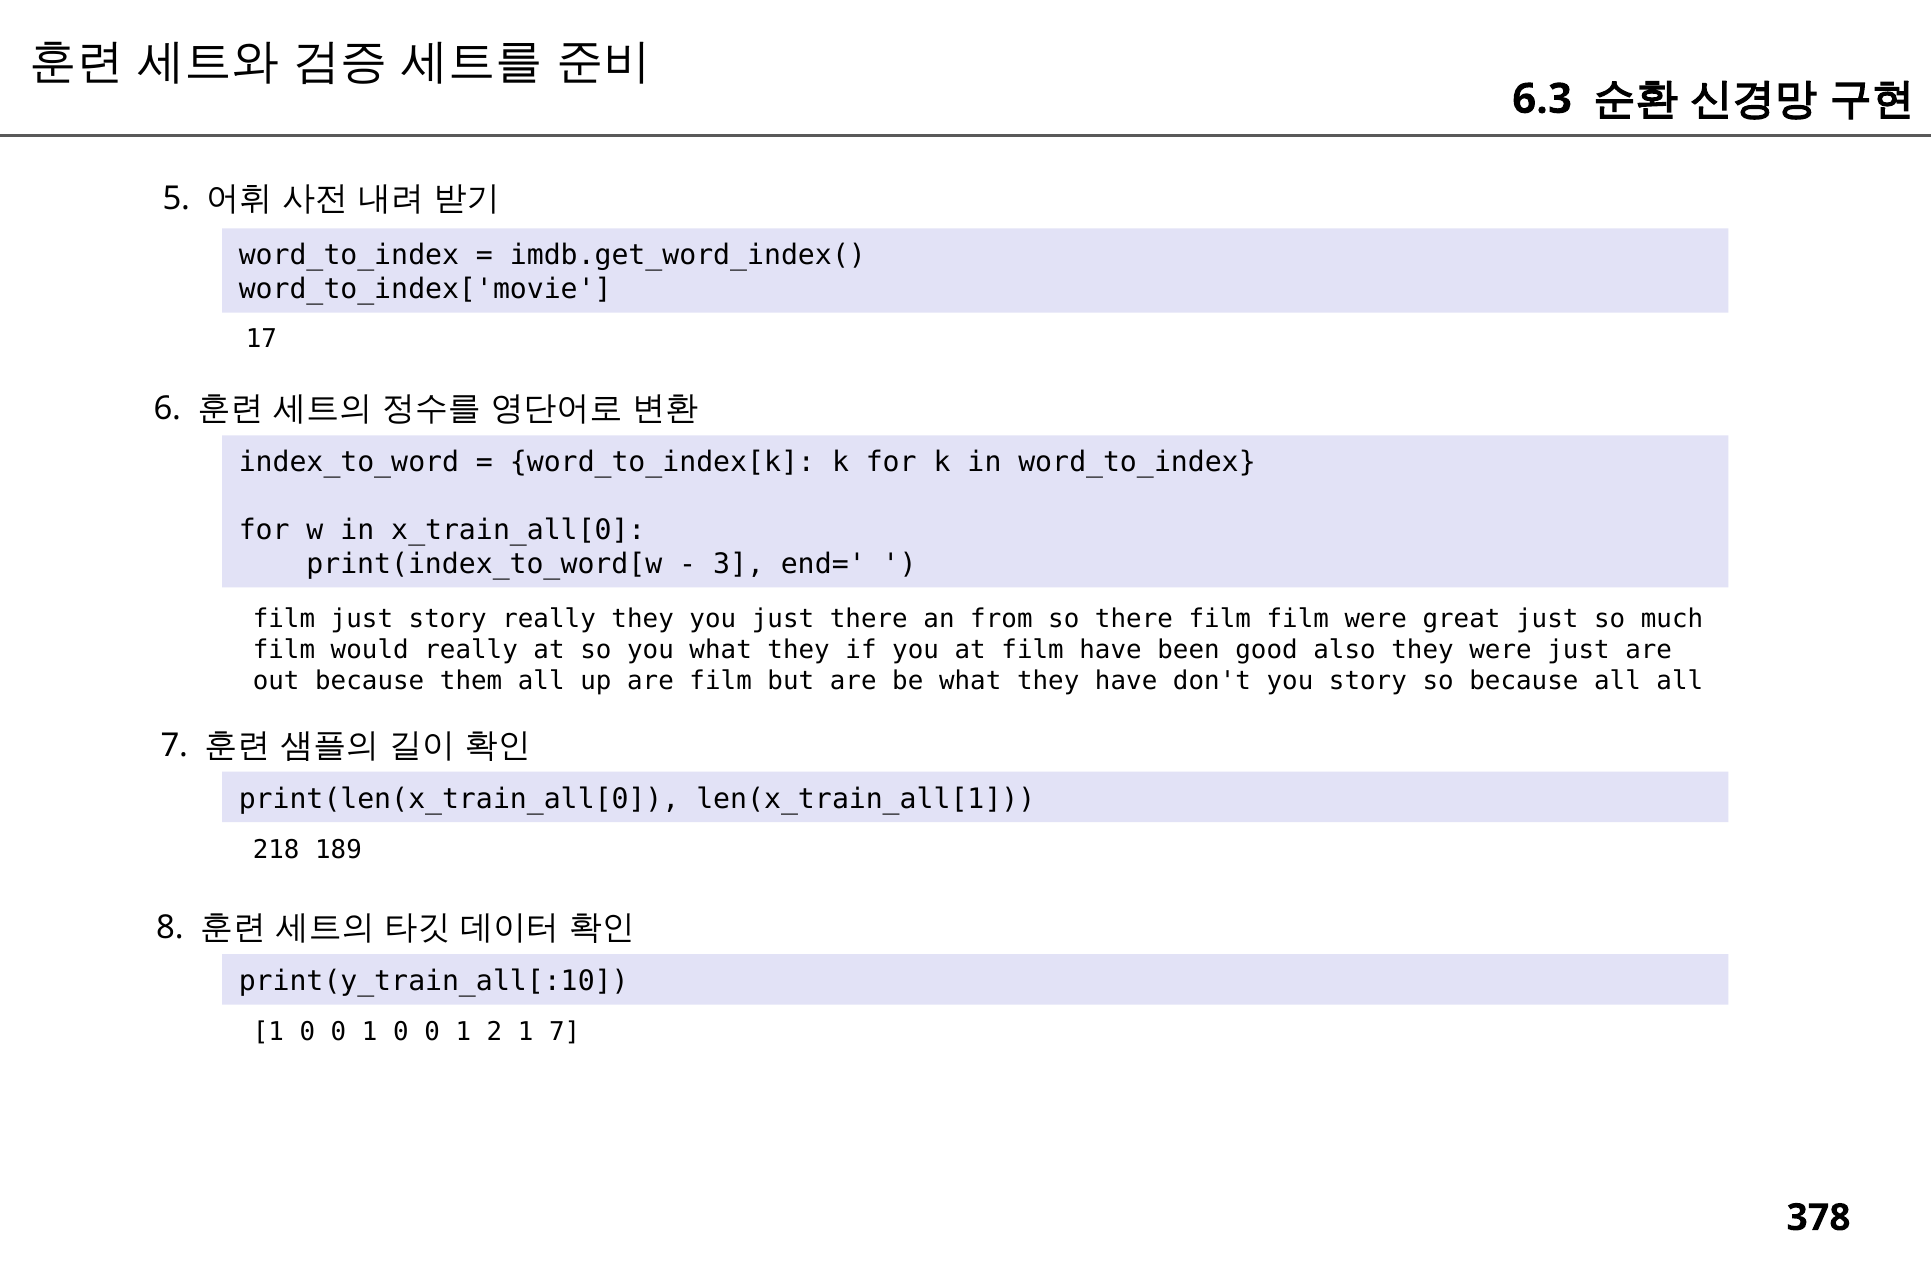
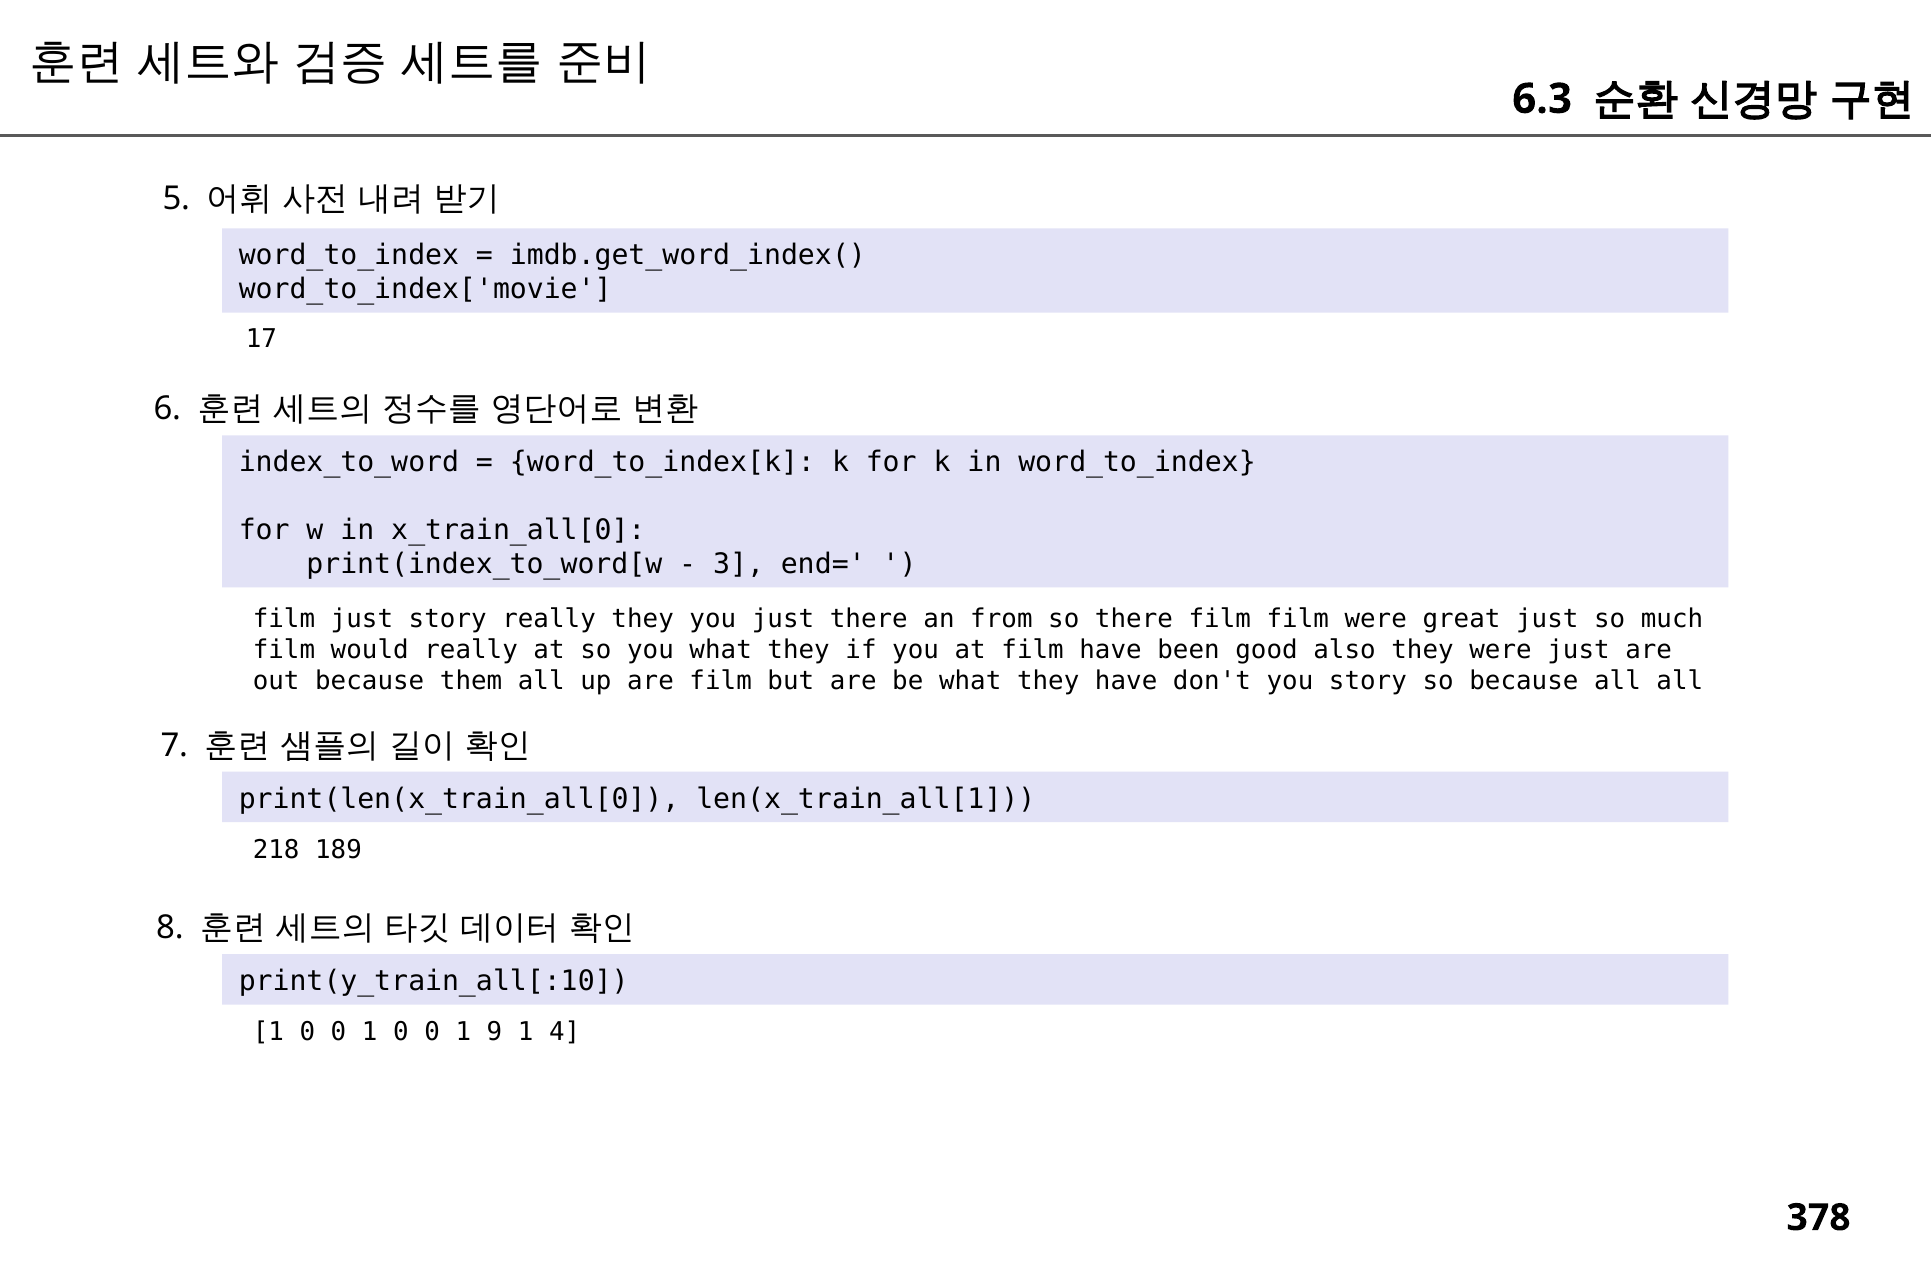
2: 2 -> 9
1 7: 7 -> 4
